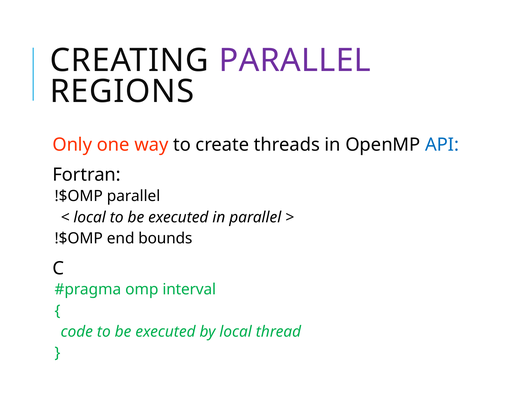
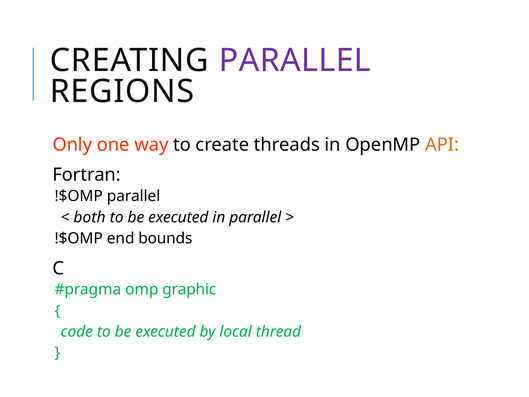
API colour: blue -> orange
local at (90, 217): local -> both
interval: interval -> graphic
